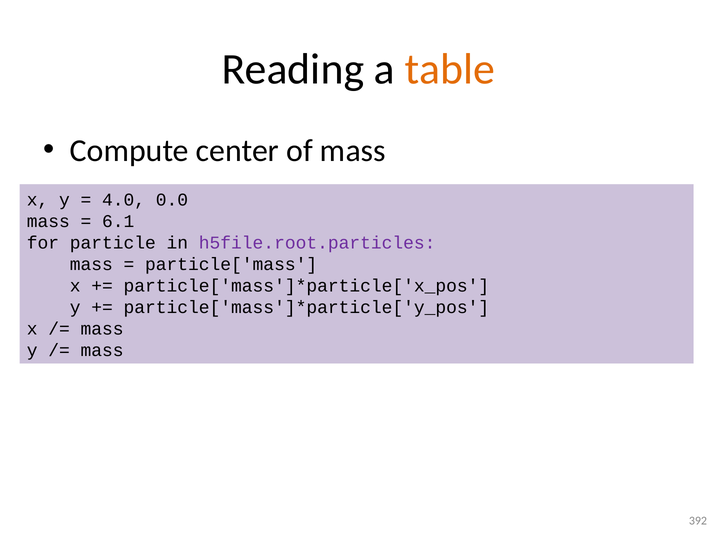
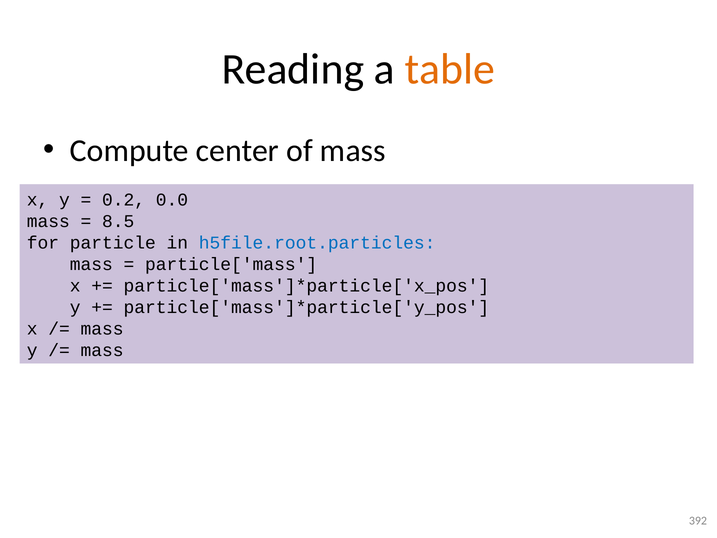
4.0: 4.0 -> 0.2
6.1: 6.1 -> 8.5
h5file.root.particles colour: purple -> blue
